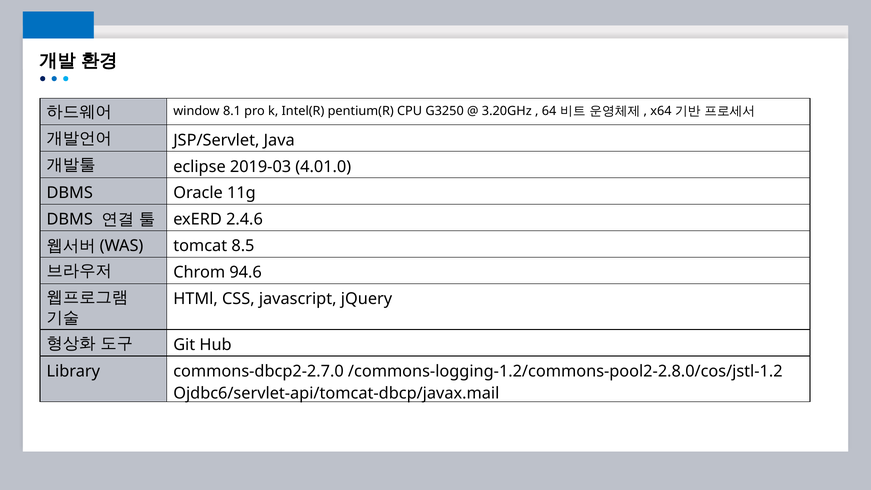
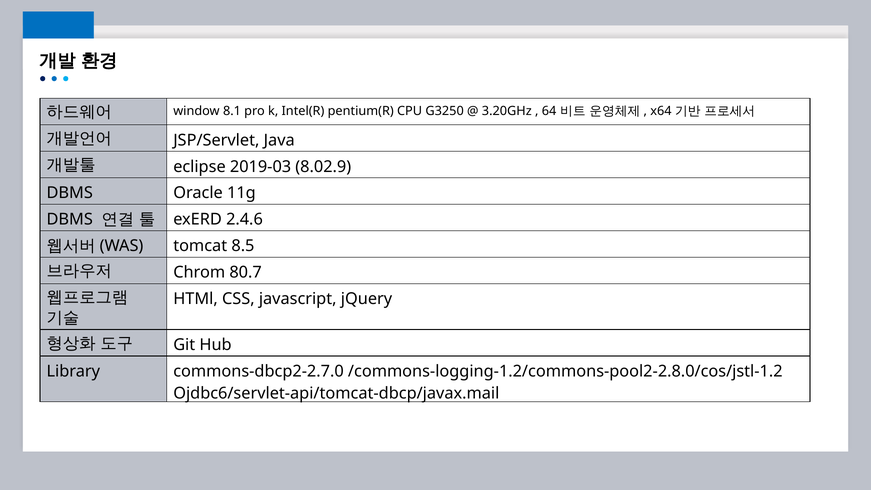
4.01.0: 4.01.0 -> 8.02.9
94.6: 94.6 -> 80.7
